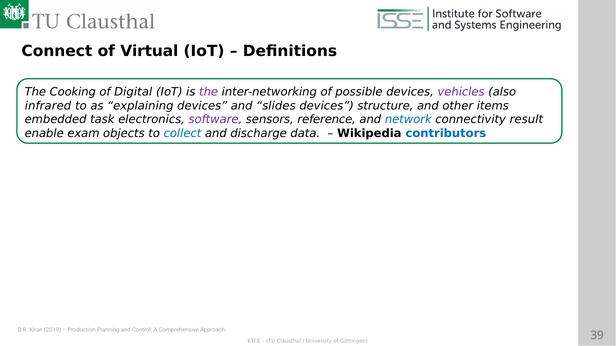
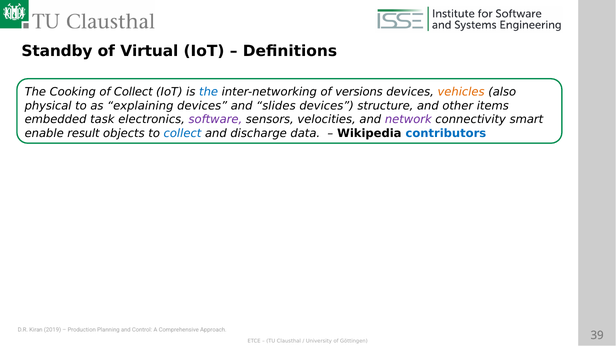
Connect: Connect -> Standby
of Digital: Digital -> Collect
the at (209, 92) colour: purple -> blue
possible: possible -> versions
vehicles colour: purple -> orange
infrared: infrared -> physical
reference: reference -> velocities
network colour: blue -> purple
result: result -> smart
exam: exam -> result
